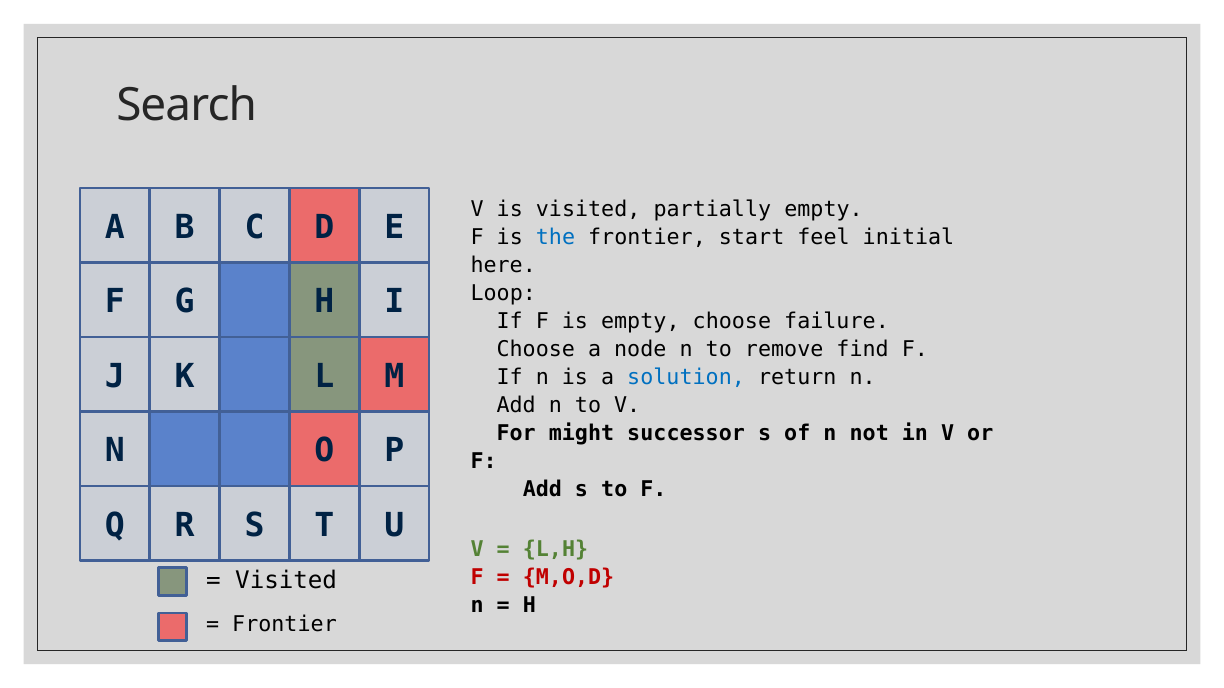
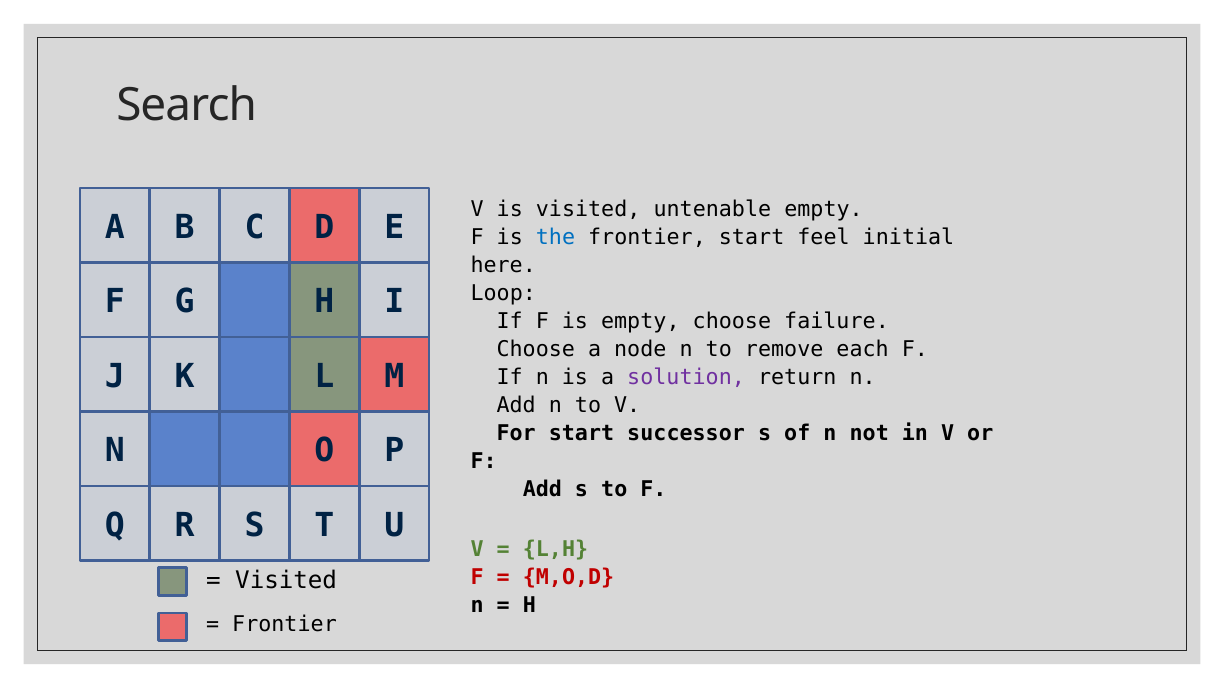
partially: partially -> untenable
find: find -> each
solution colour: blue -> purple
For might: might -> start
